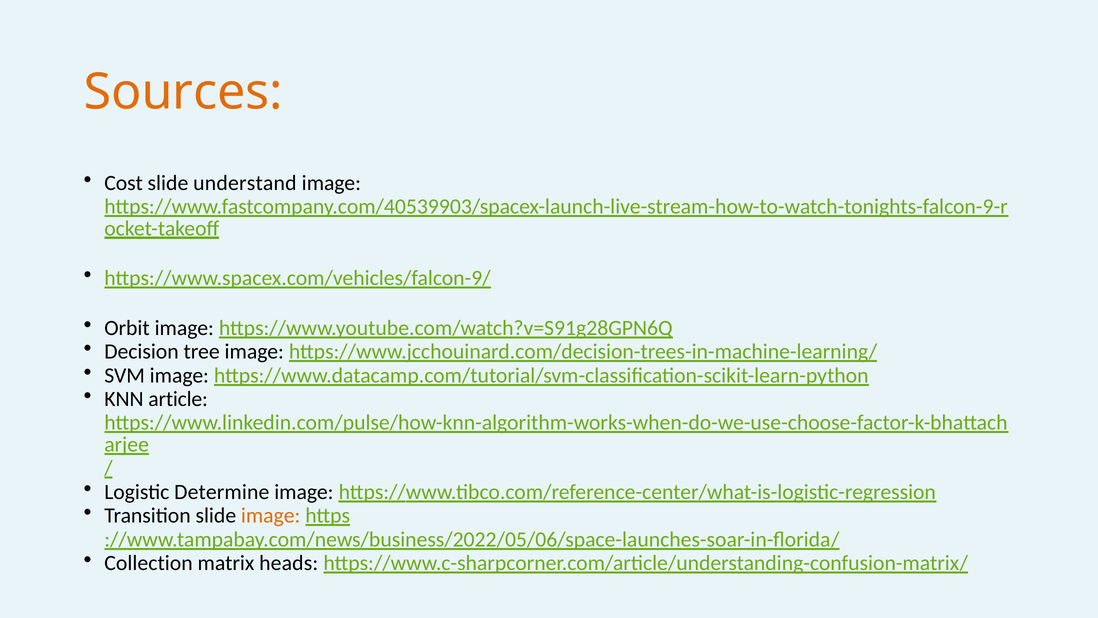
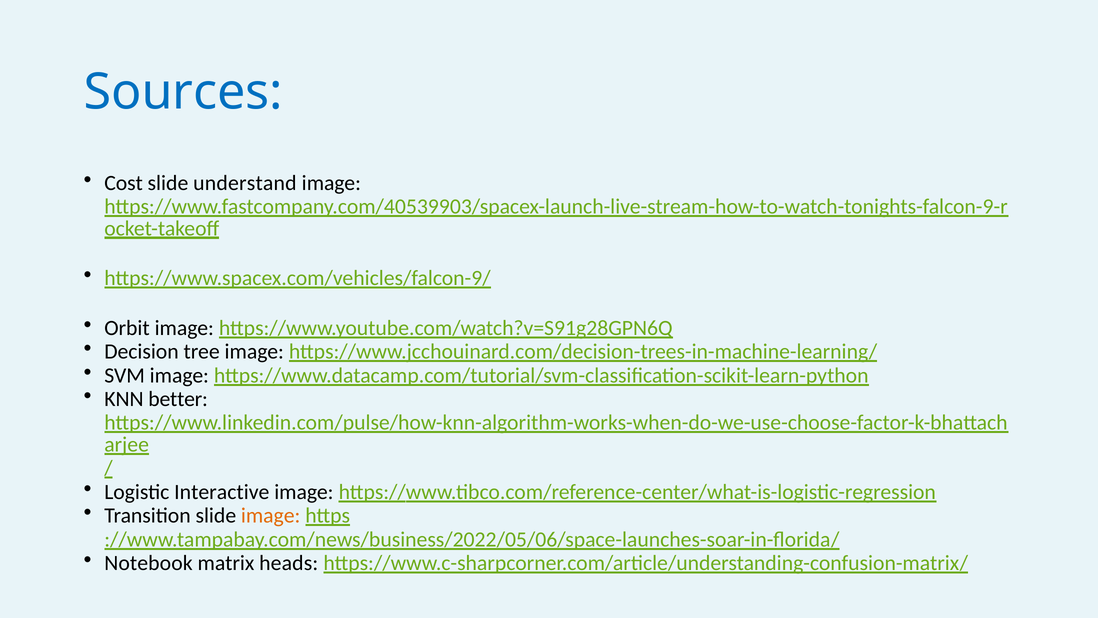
Sources colour: orange -> blue
article: article -> better
Determine: Determine -> Interactive
Collection: Collection -> Notebook
